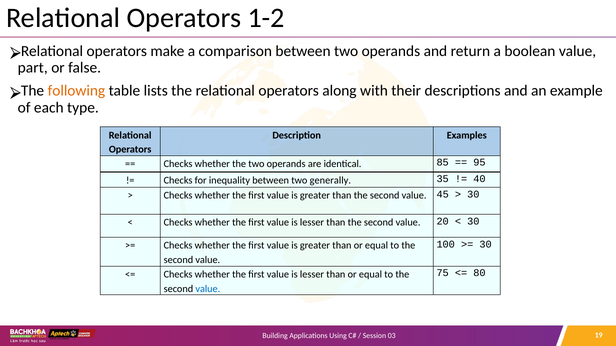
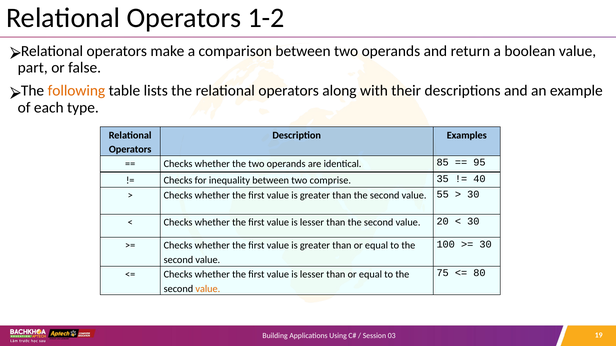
generally: generally -> comprise
45: 45 -> 55
value at (208, 289) colour: blue -> orange
